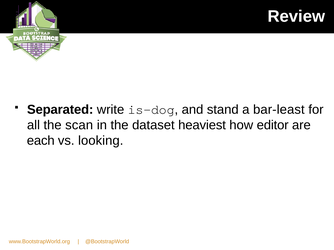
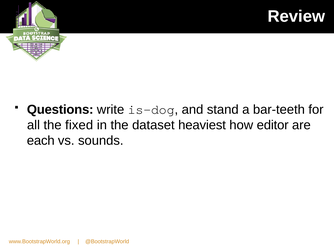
Separated: Separated -> Questions
bar-least: bar-least -> bar-teeth
scan: scan -> fixed
looking: looking -> sounds
